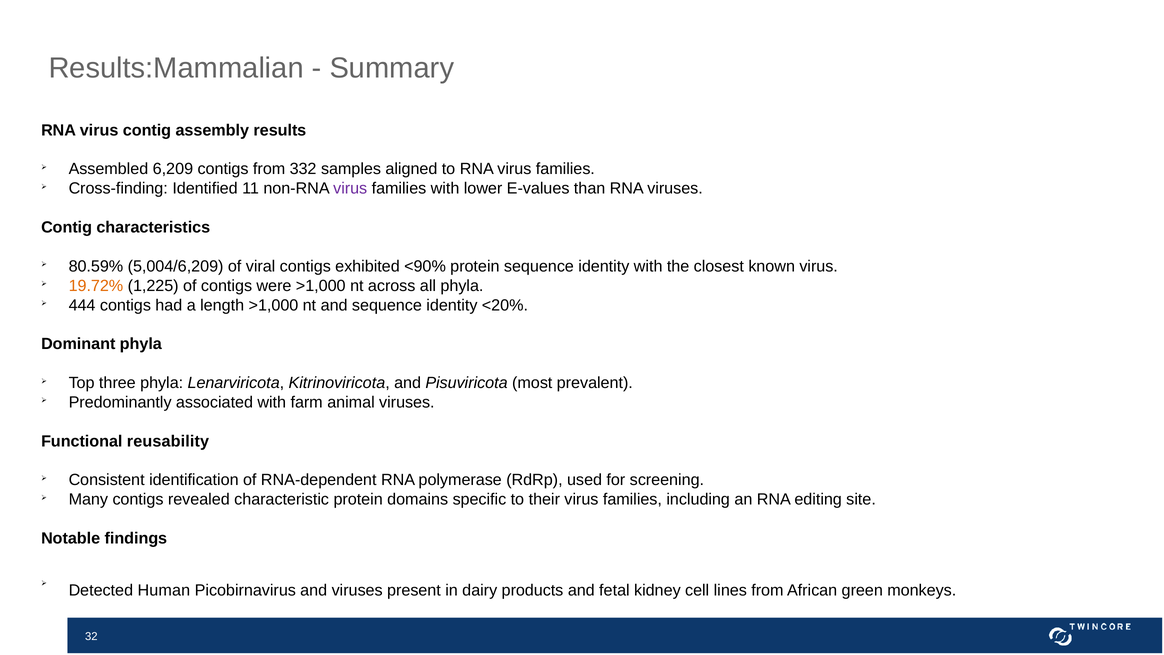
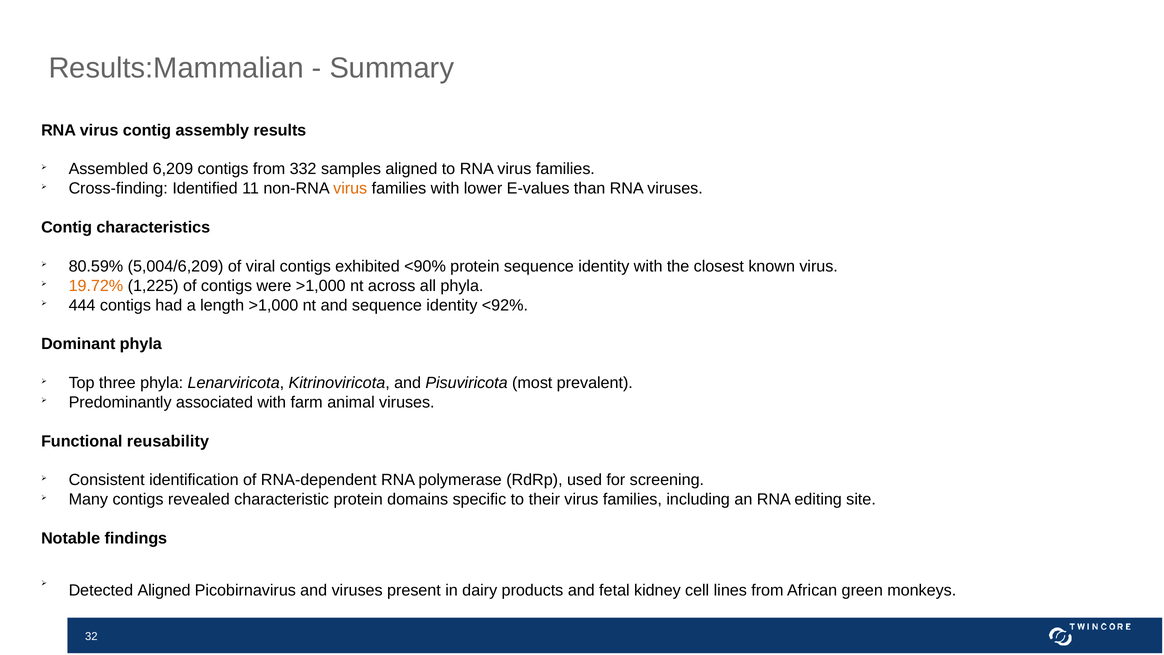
virus at (350, 189) colour: purple -> orange
<20%: <20% -> <92%
Detected Human: Human -> Aligned
